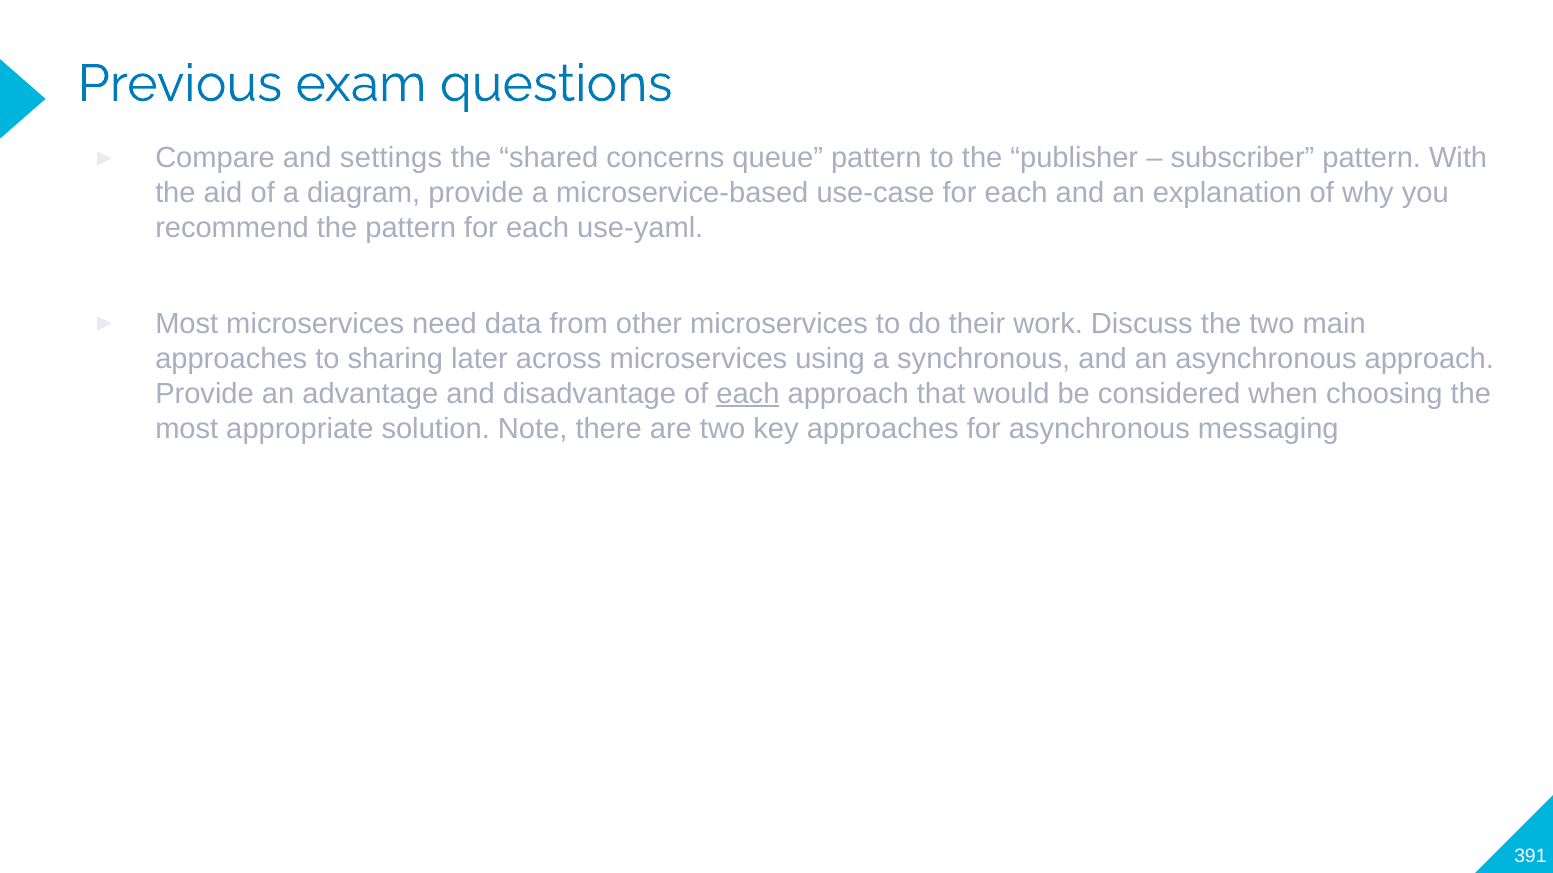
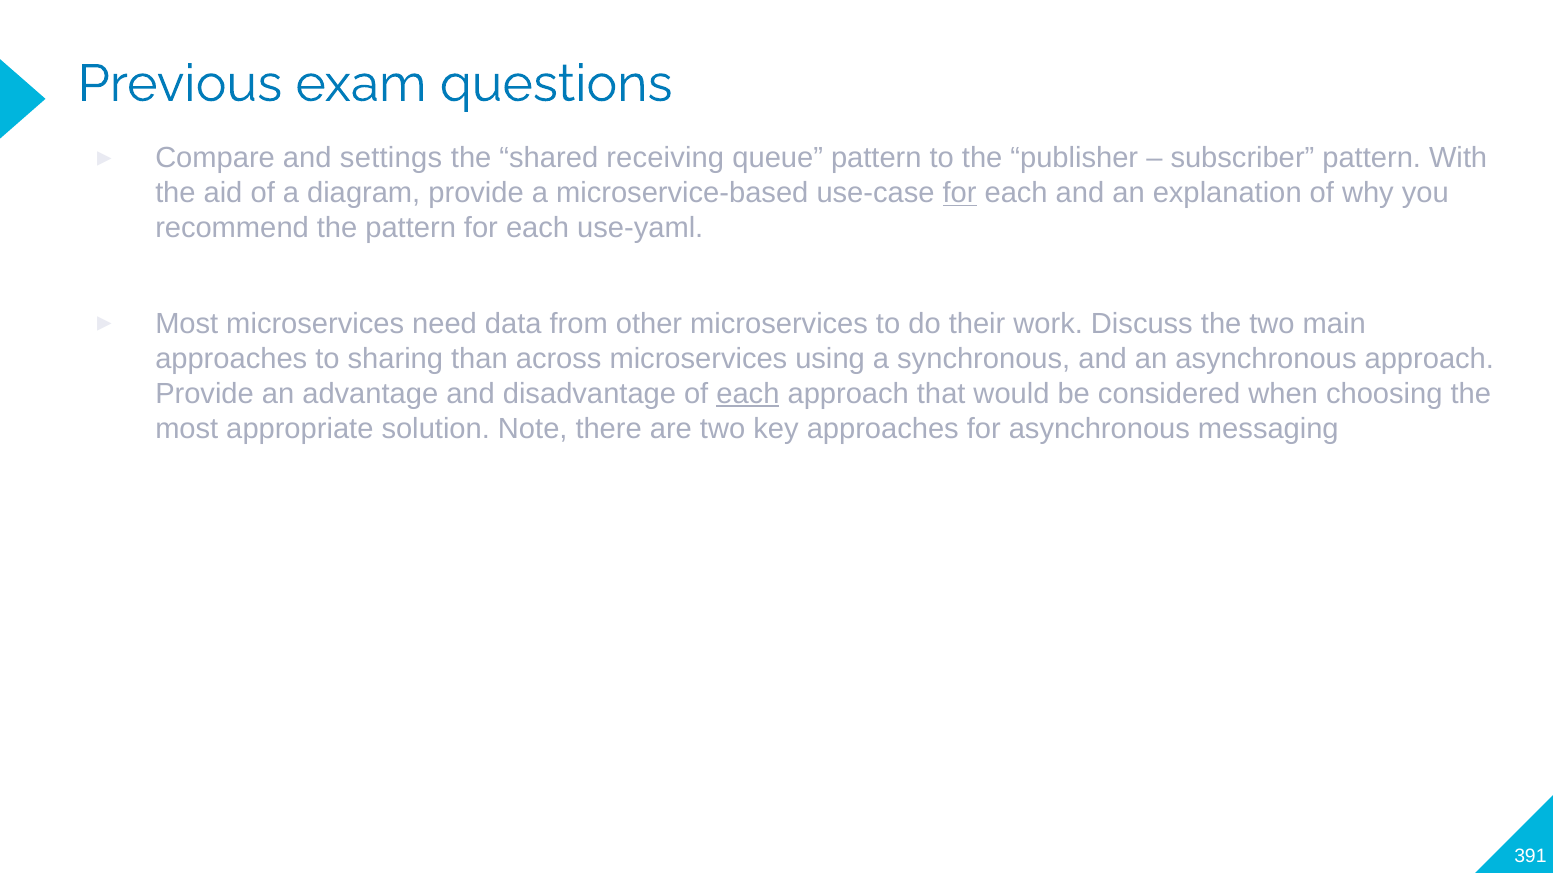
concerns: concerns -> receiving
for at (960, 193) underline: none -> present
later: later -> than
